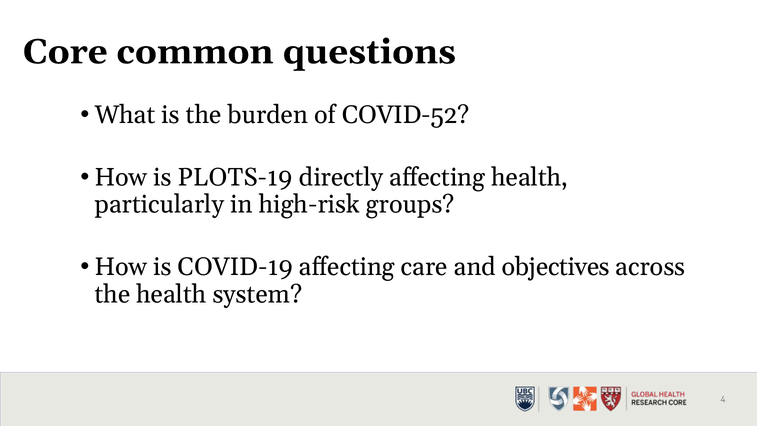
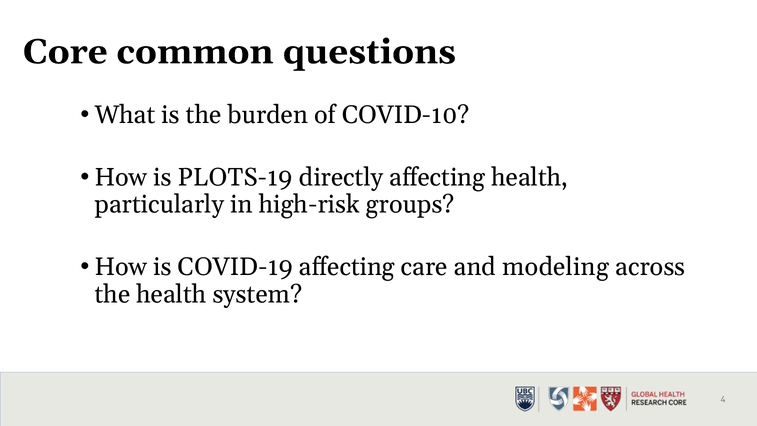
COVID-52: COVID-52 -> COVID-10
objectives: objectives -> modeling
